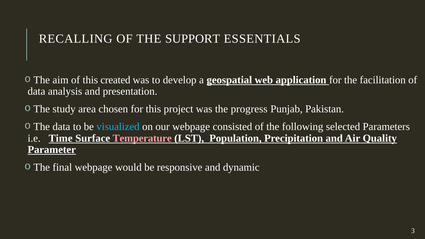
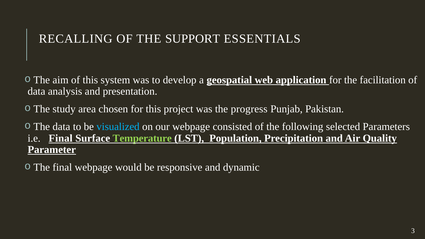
created: created -> system
i.e Time: Time -> Final
Temperature colour: pink -> light green
